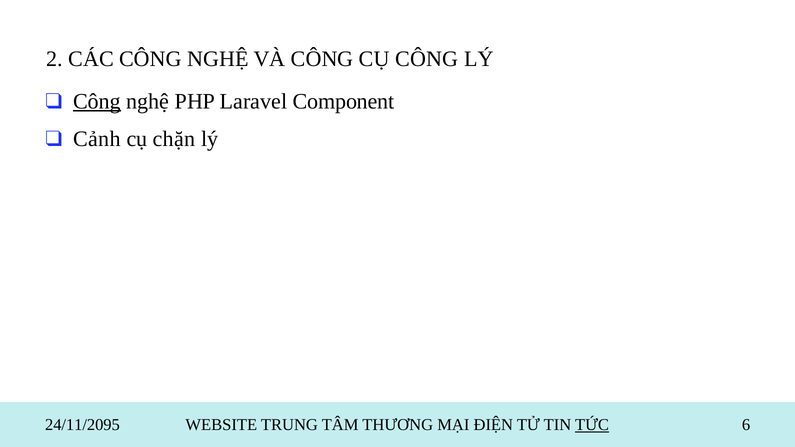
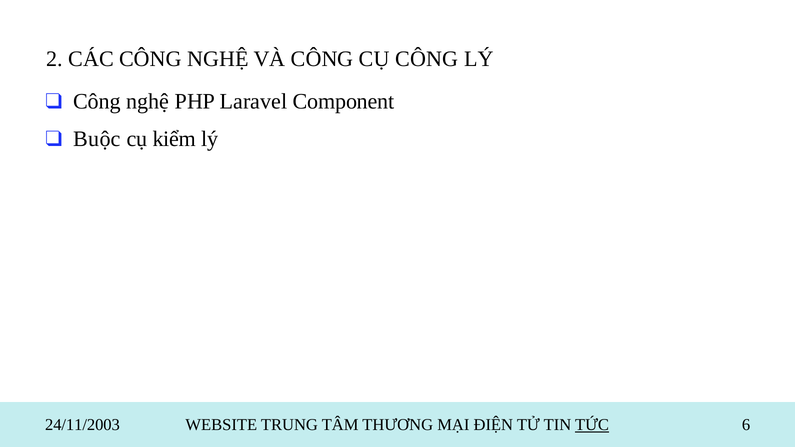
Công at (97, 101) underline: present -> none
Cảnh: Cảnh -> Buộc
chặn: chặn -> kiểm
24/11/2095: 24/11/2095 -> 24/11/2003
